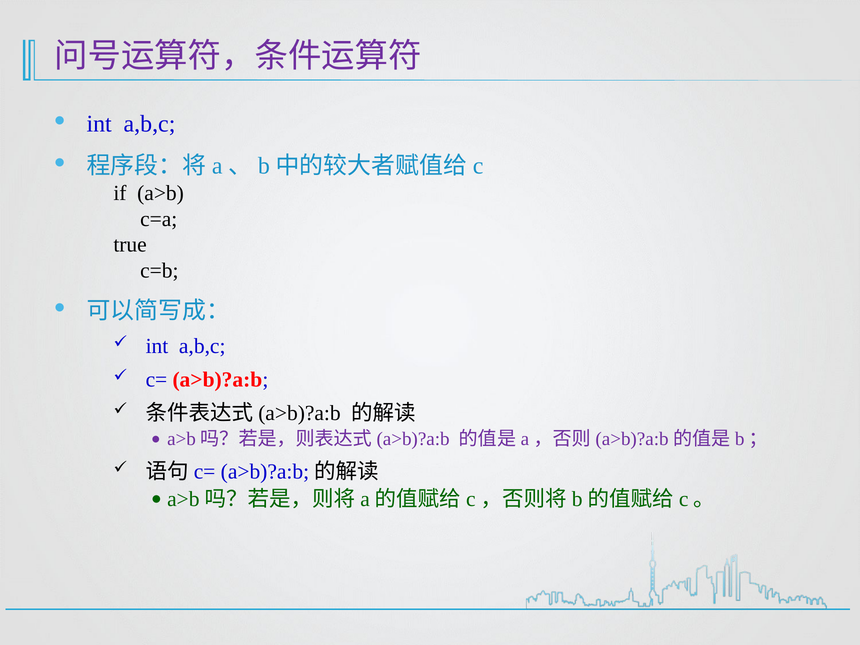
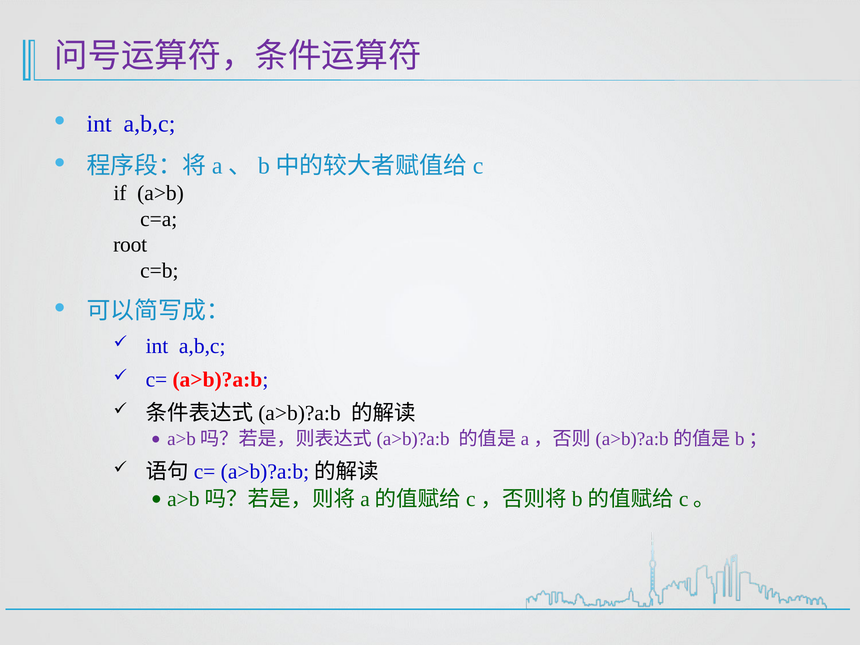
true: true -> root
